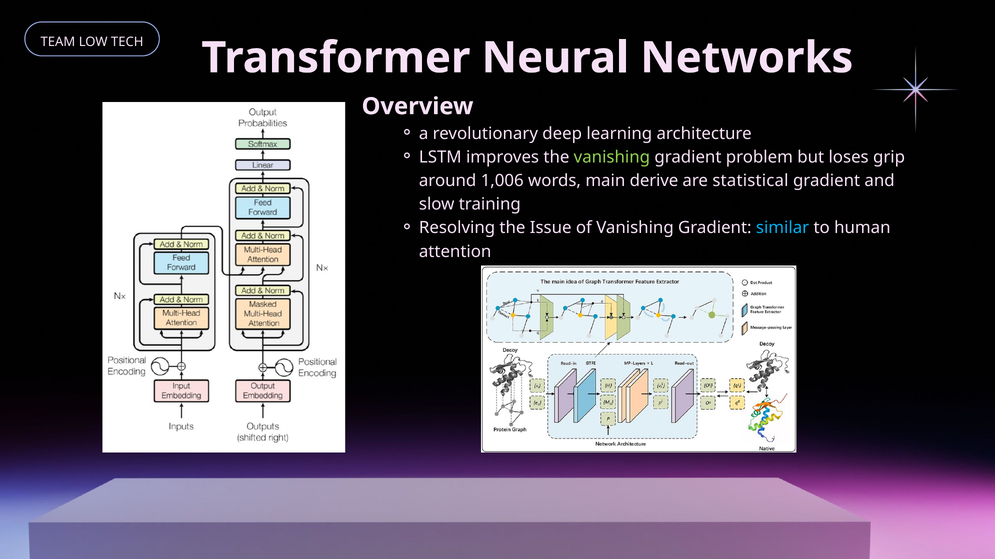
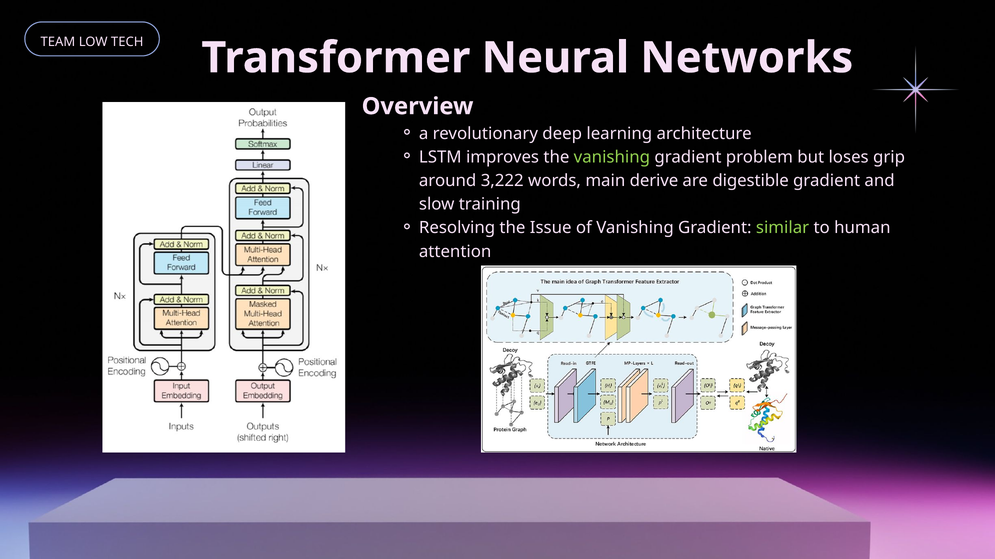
1,006: 1,006 -> 3,222
statistical: statistical -> digestible
similar colour: light blue -> light green
